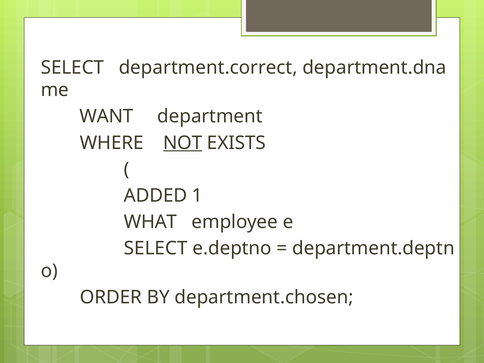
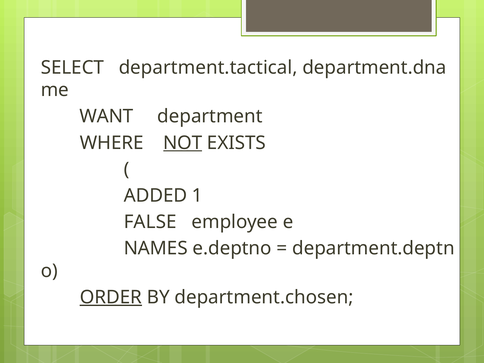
department.correct: department.correct -> department.tactical
WHAT: WHAT -> FALSE
SELECT at (156, 248): SELECT -> NAMES
ORDER underline: none -> present
